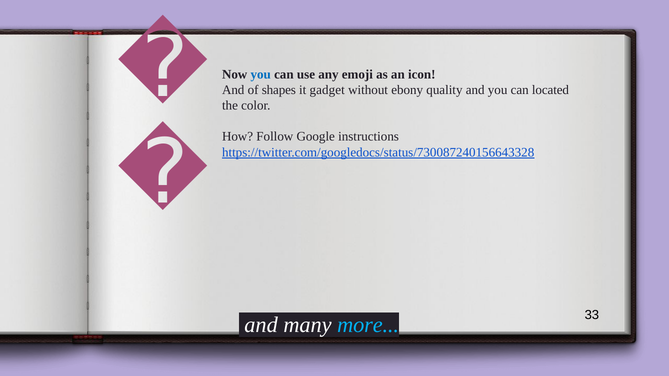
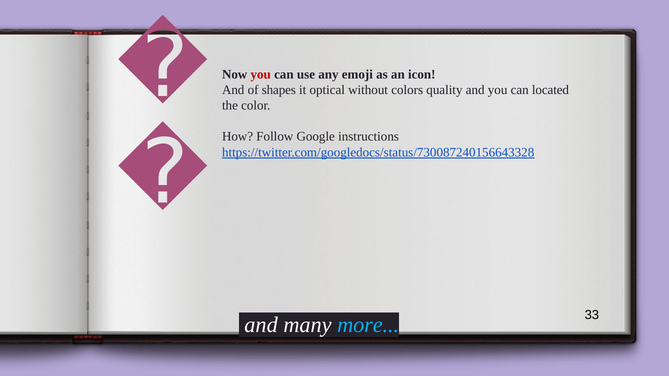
you at (261, 74) colour: blue -> red
gadget: gadget -> optical
ebony: ebony -> colors
